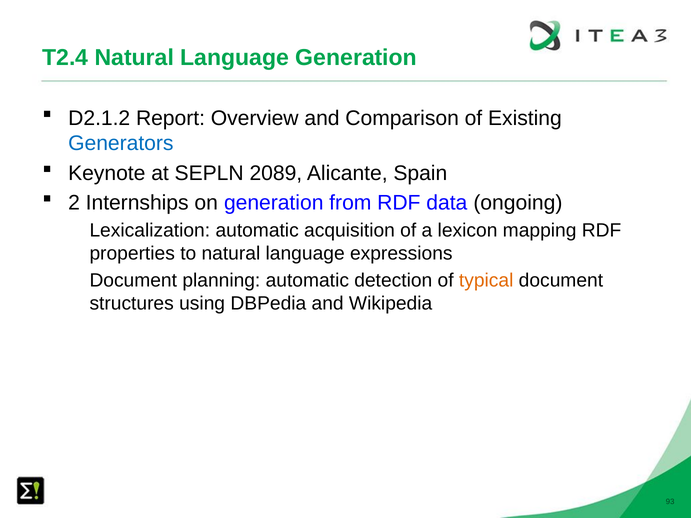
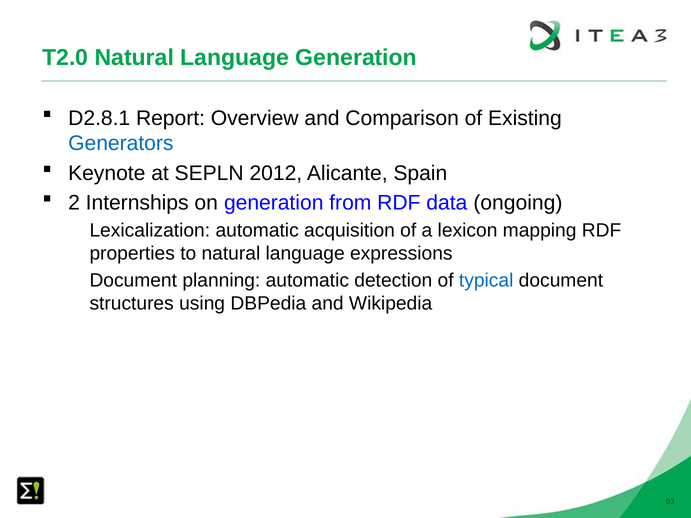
T2.4: T2.4 -> T2.0
D2.1.2: D2.1.2 -> D2.8.1
2089: 2089 -> 2012
typical colour: orange -> blue
